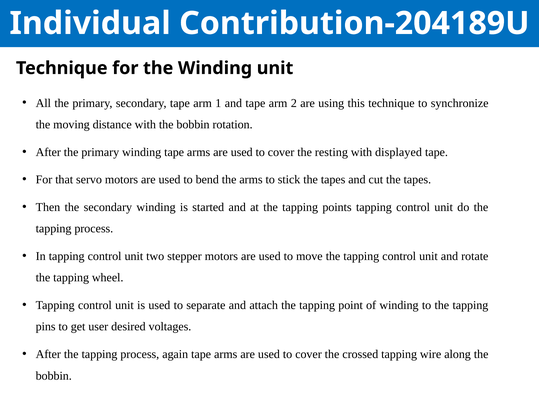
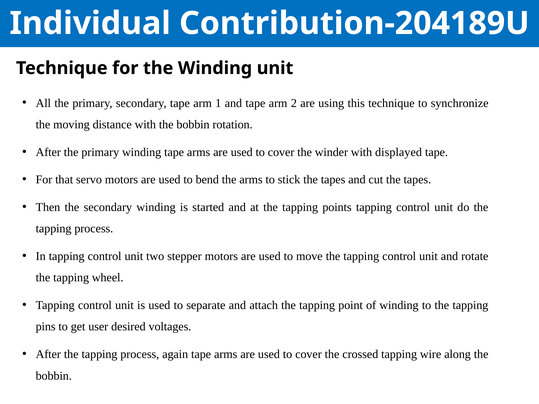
resting: resting -> winder
